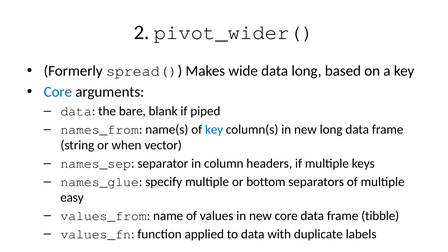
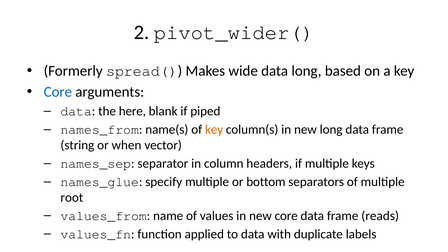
bare: bare -> here
key at (214, 130) colour: blue -> orange
easy: easy -> root
tibble: tibble -> reads
